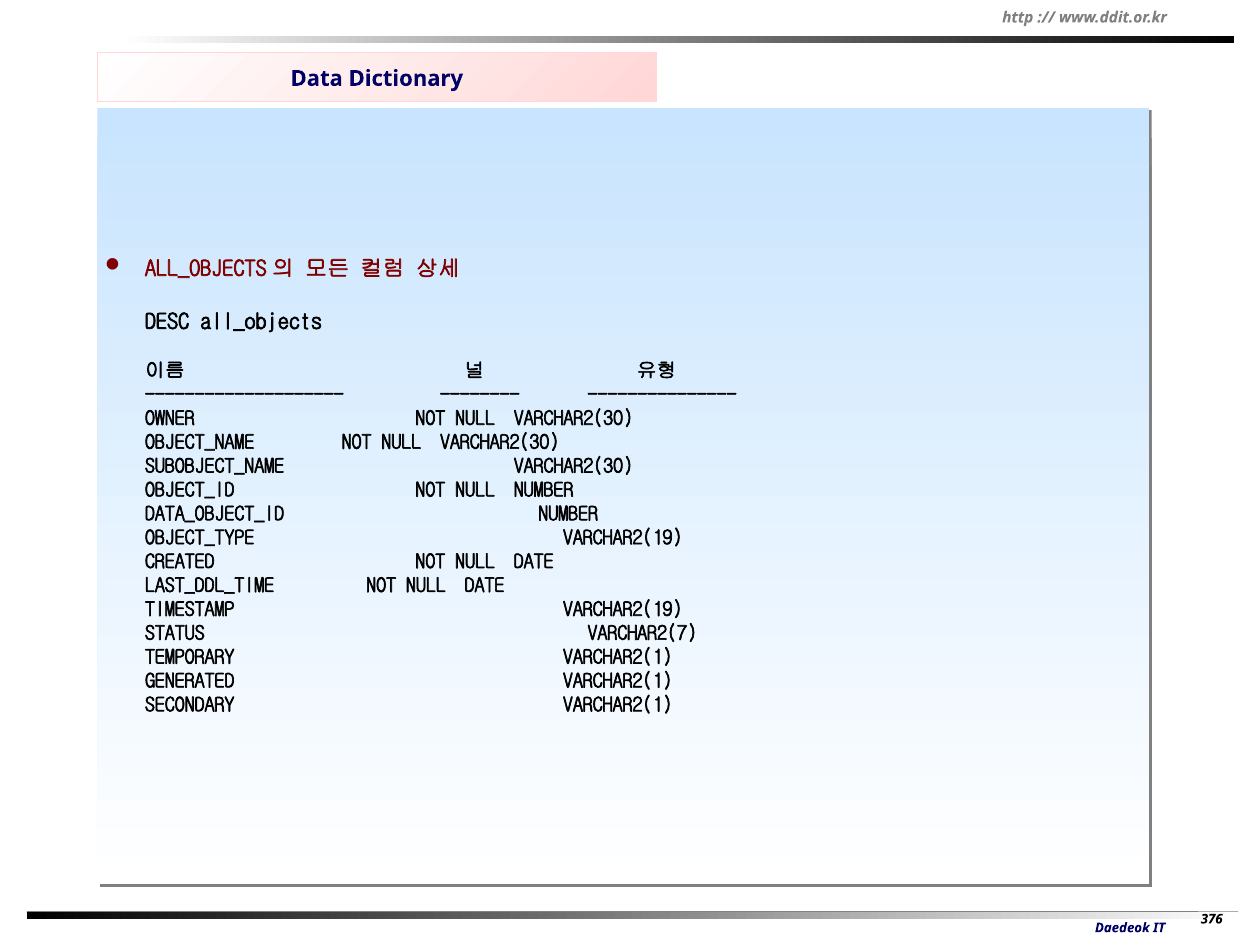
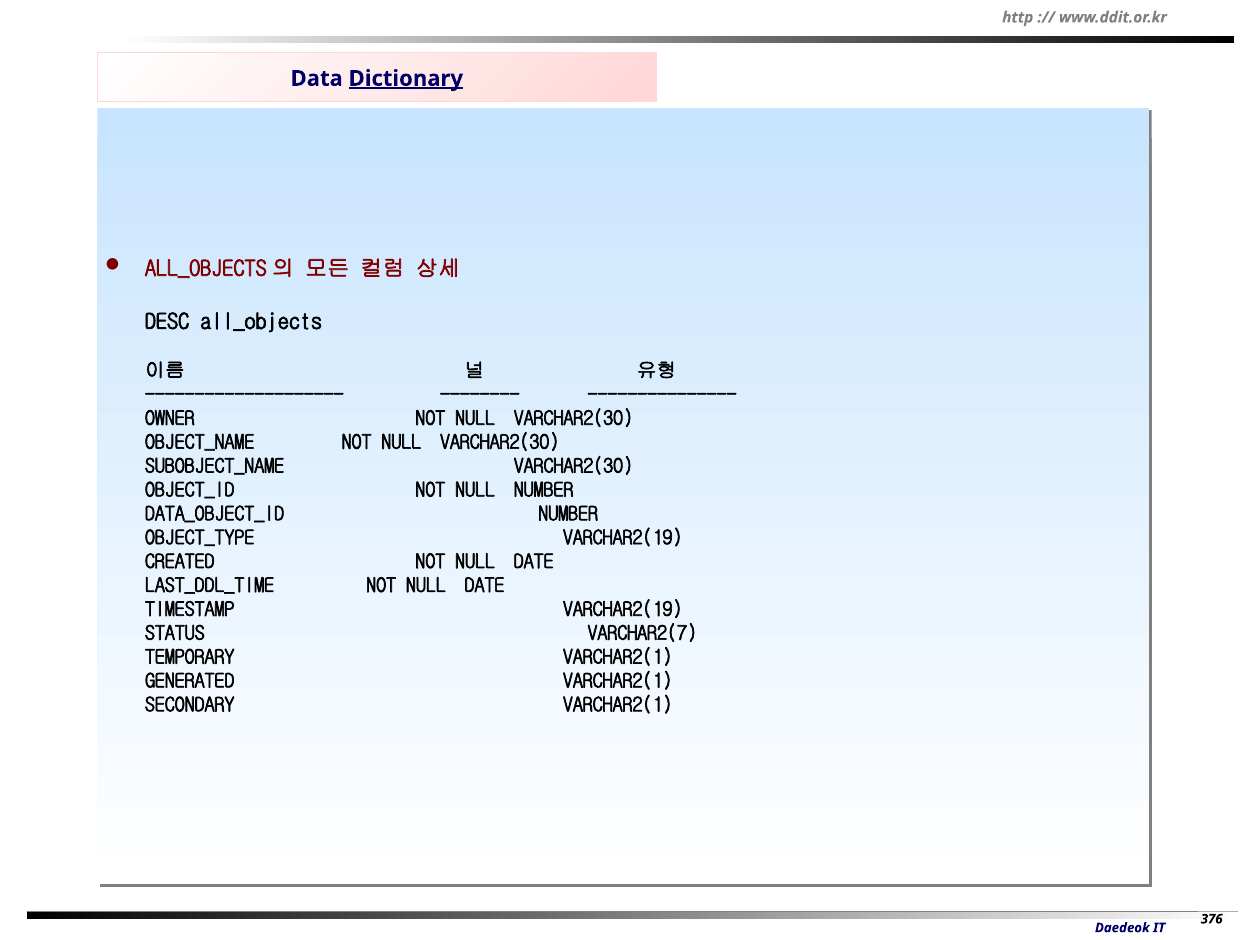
Dictionary underline: none -> present
